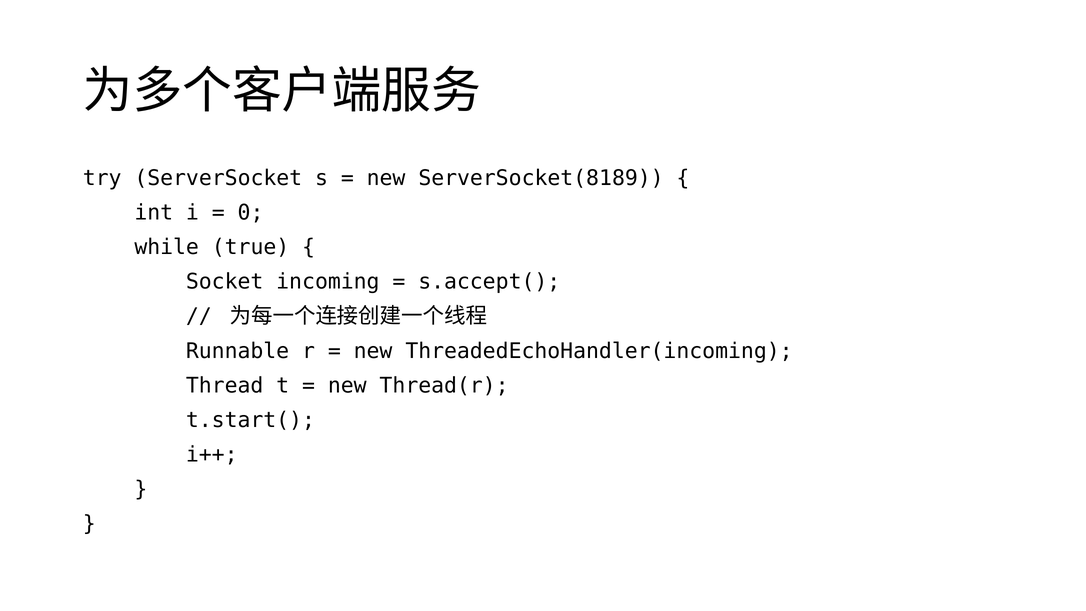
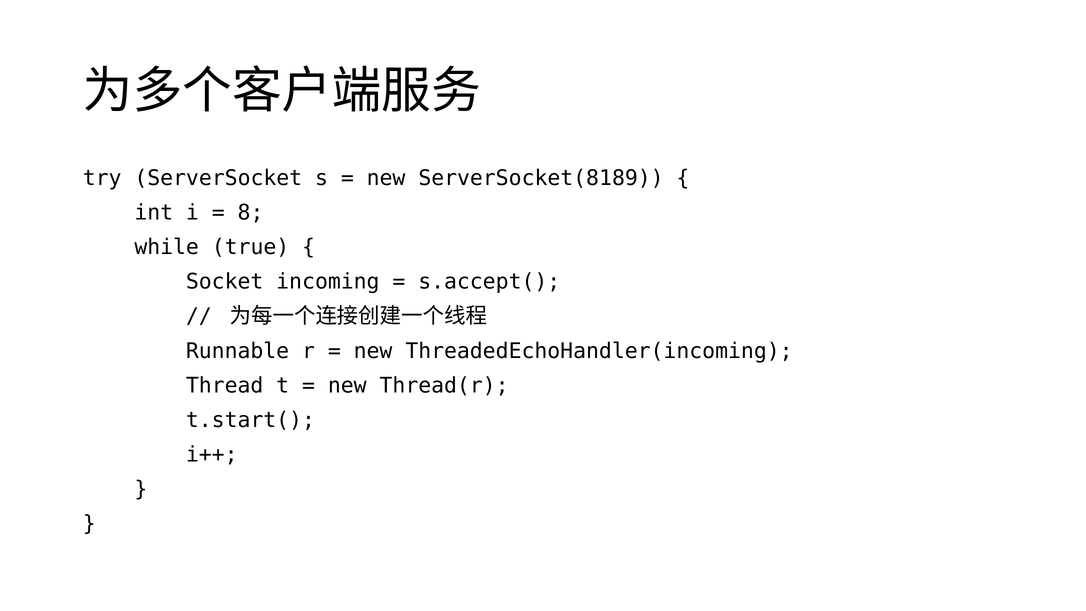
0: 0 -> 8
